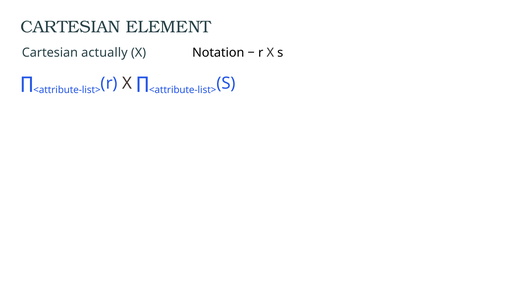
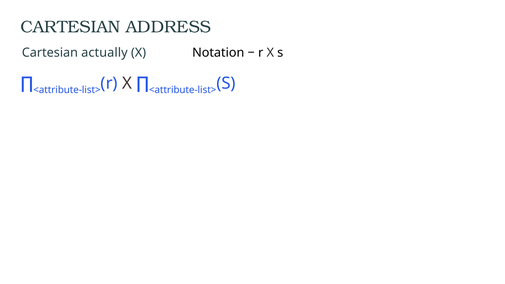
ELEMENT: ELEMENT -> ADDRESS
